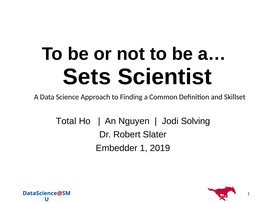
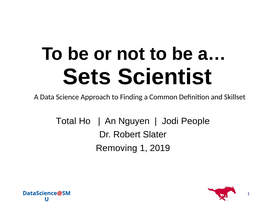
Solving: Solving -> People
Embedder: Embedder -> Removing
